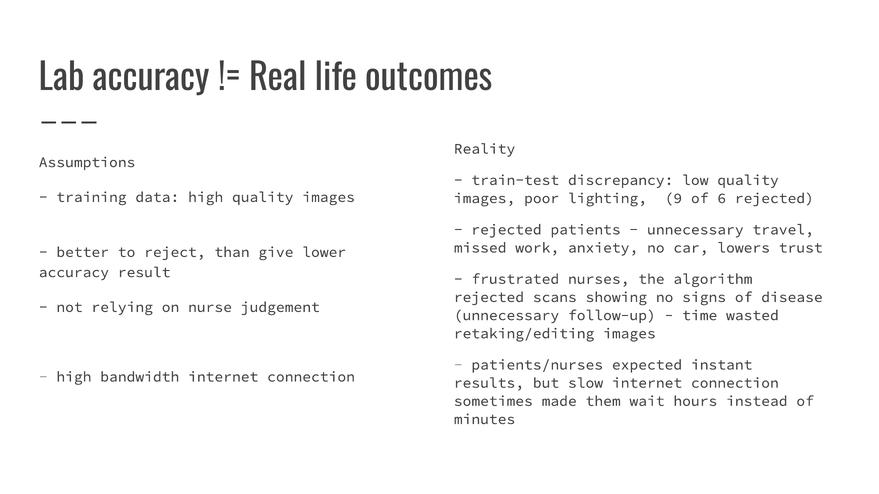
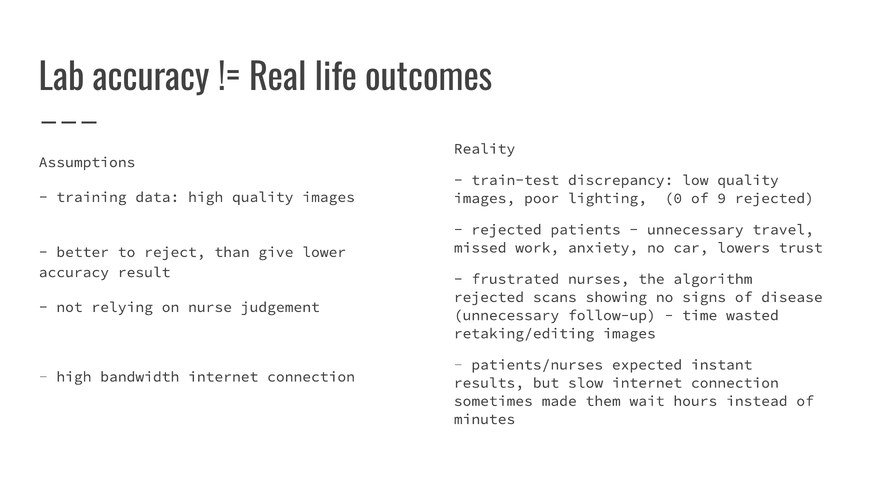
9: 9 -> 0
6: 6 -> 9
